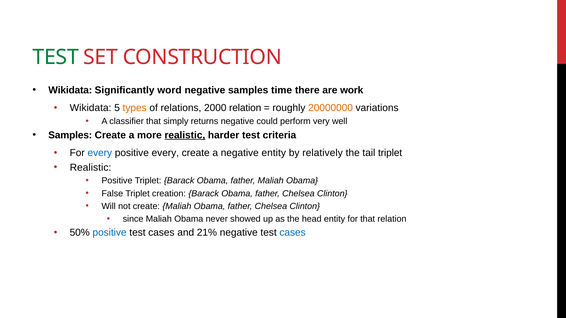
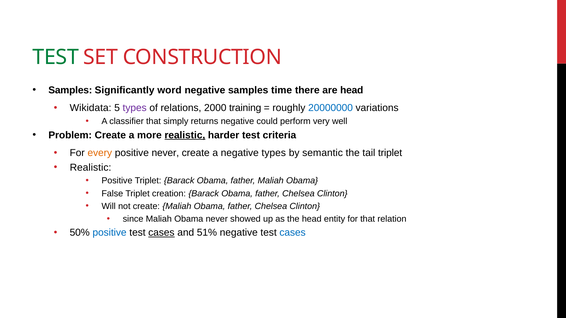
Wikidata at (70, 90): Wikidata -> Samples
are work: work -> head
types at (135, 108) colour: orange -> purple
2000 relation: relation -> training
20000000 colour: orange -> blue
Samples at (70, 135): Samples -> Problem
every at (100, 153) colour: blue -> orange
positive every: every -> never
negative entity: entity -> types
relatively: relatively -> semantic
cases at (161, 233) underline: none -> present
21%: 21% -> 51%
